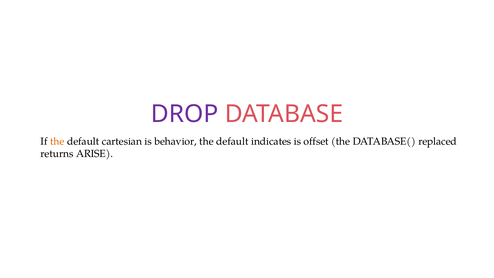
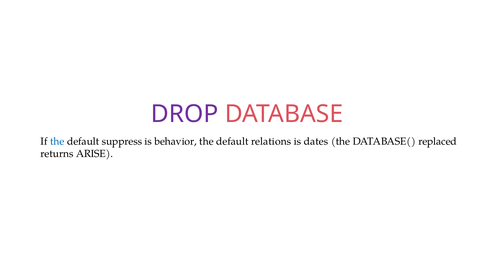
the at (57, 141) colour: orange -> blue
cartesian: cartesian -> suppress
indicates: indicates -> relations
offset: offset -> dates
